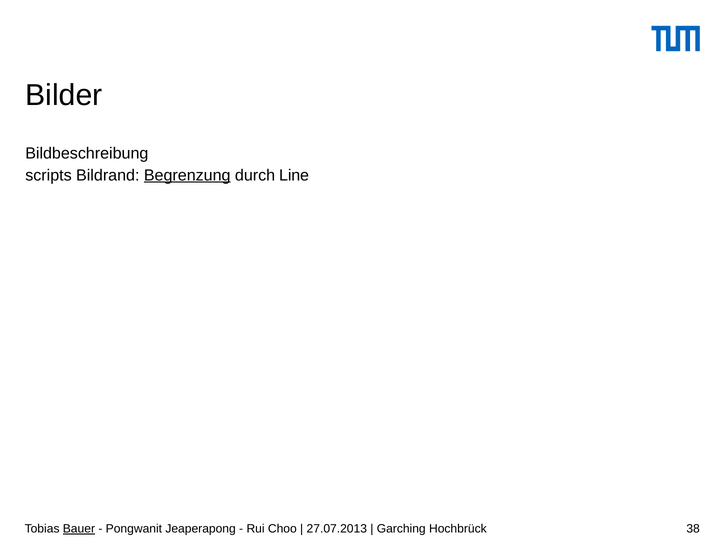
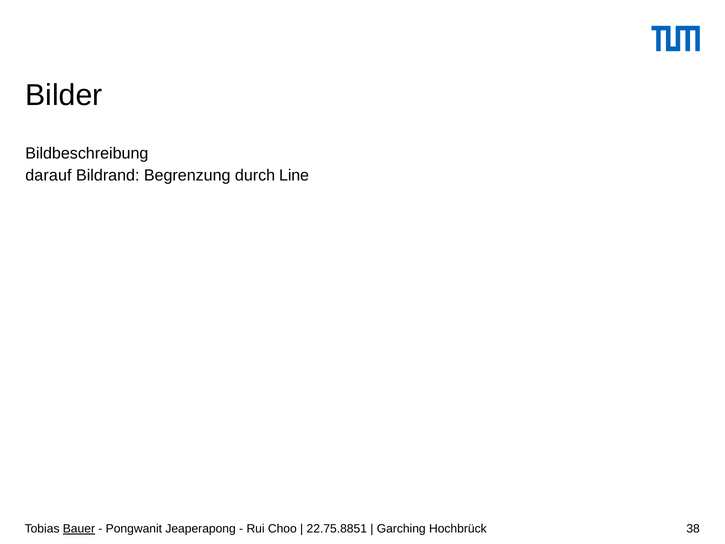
scripts: scripts -> darauf
Begrenzung underline: present -> none
27.07.2013: 27.07.2013 -> 22.75.8851
